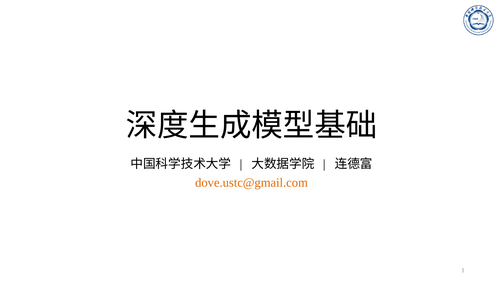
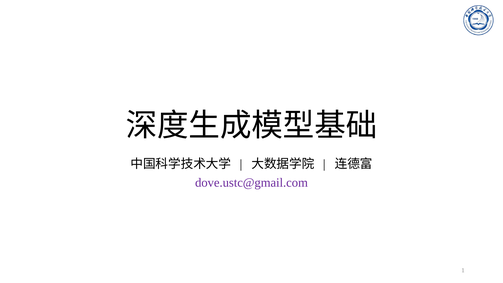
dove.ustc@gmail.com colour: orange -> purple
